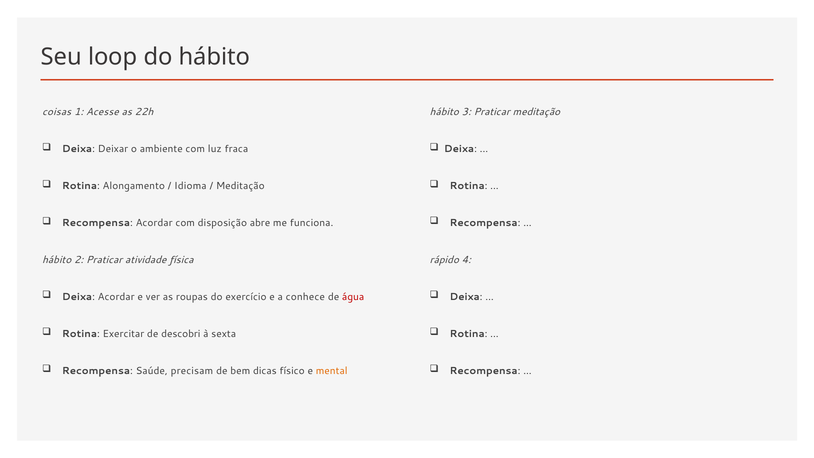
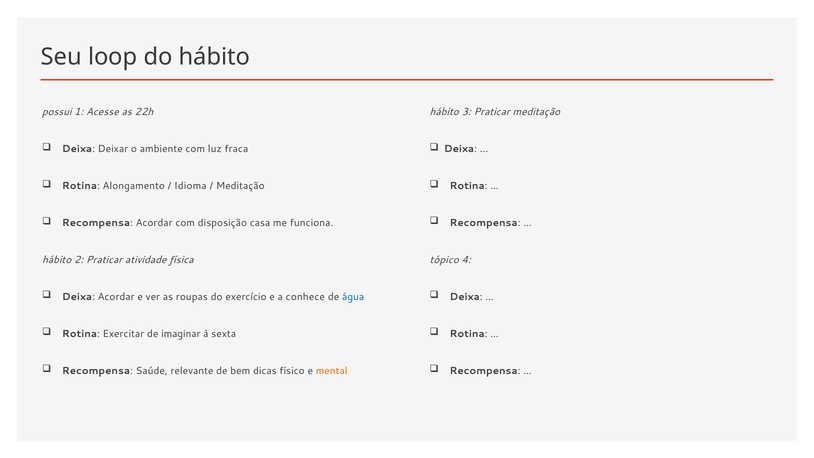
coisas: coisas -> possui
abre: abre -> casa
rápido: rápido -> tópico
água colour: red -> blue
descobri: descobri -> imaginar
precisam: precisam -> relevante
